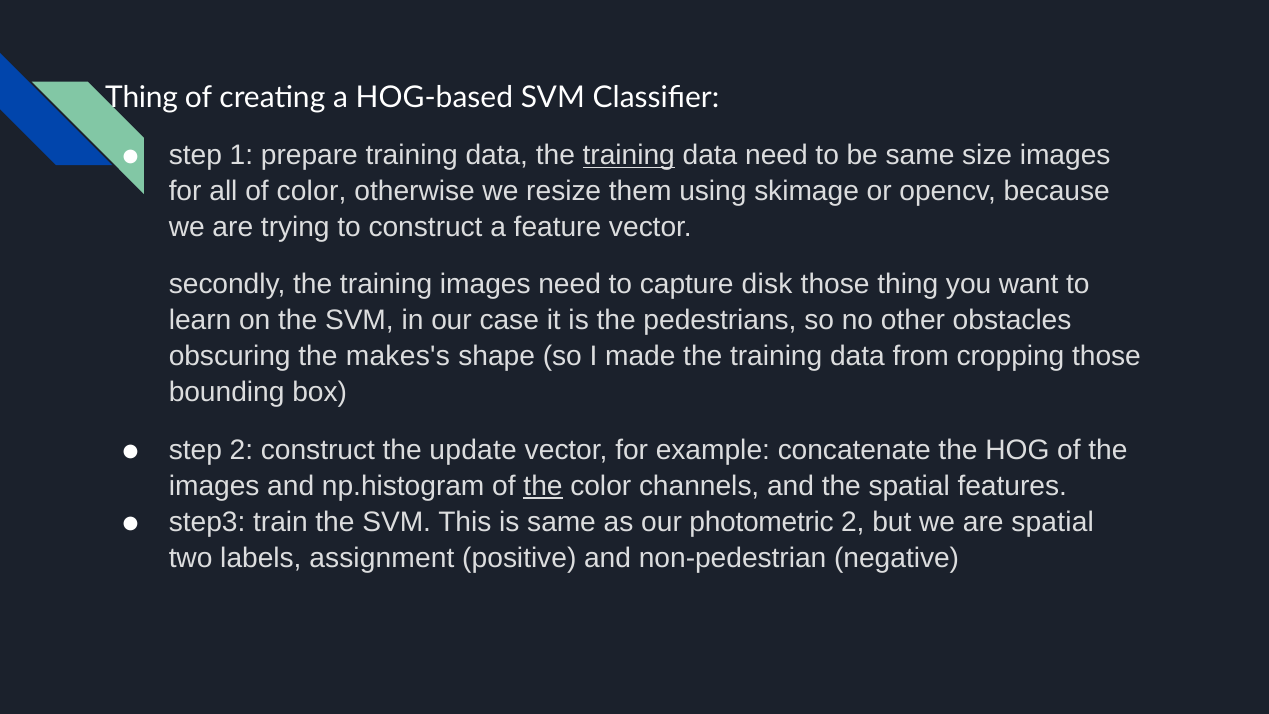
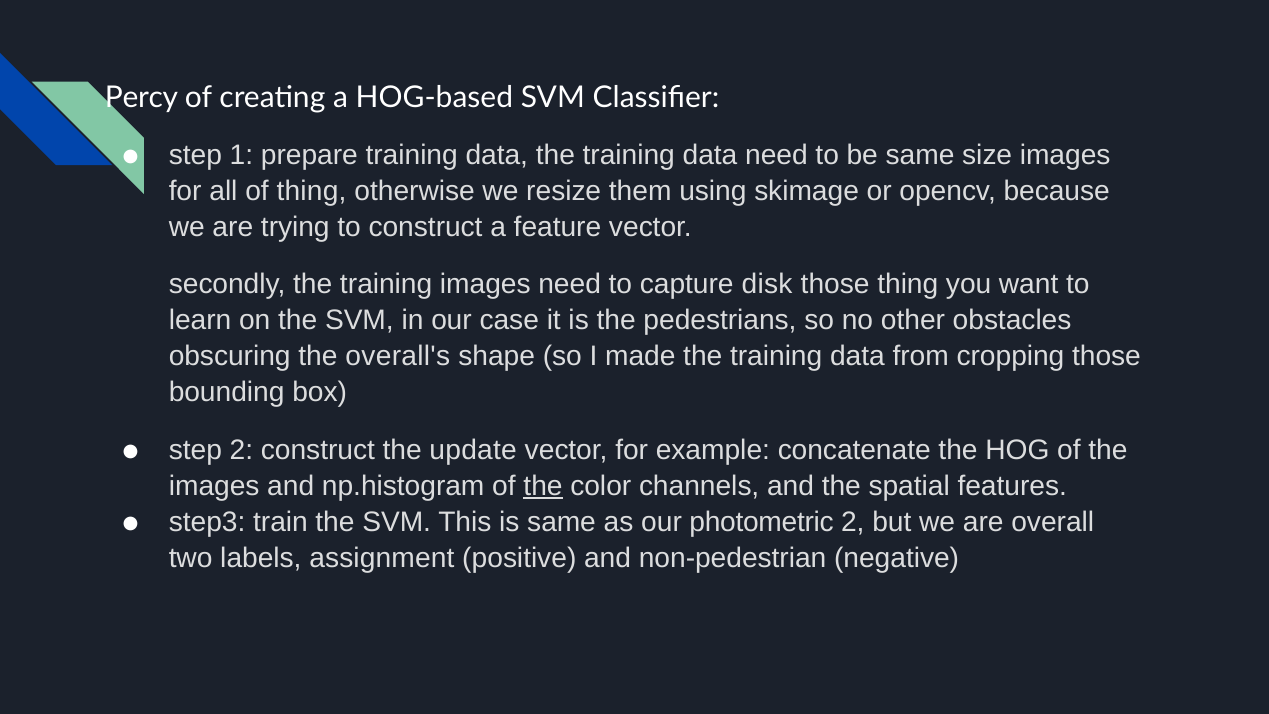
Thing at (141, 97): Thing -> Percy
training at (629, 155) underline: present -> none
of color: color -> thing
makes's: makes's -> overall's
are spatial: spatial -> overall
